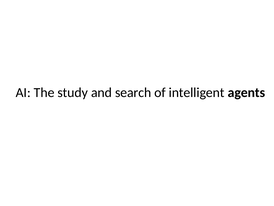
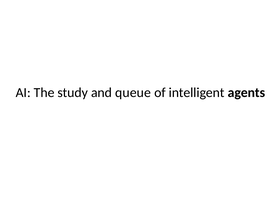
search: search -> queue
